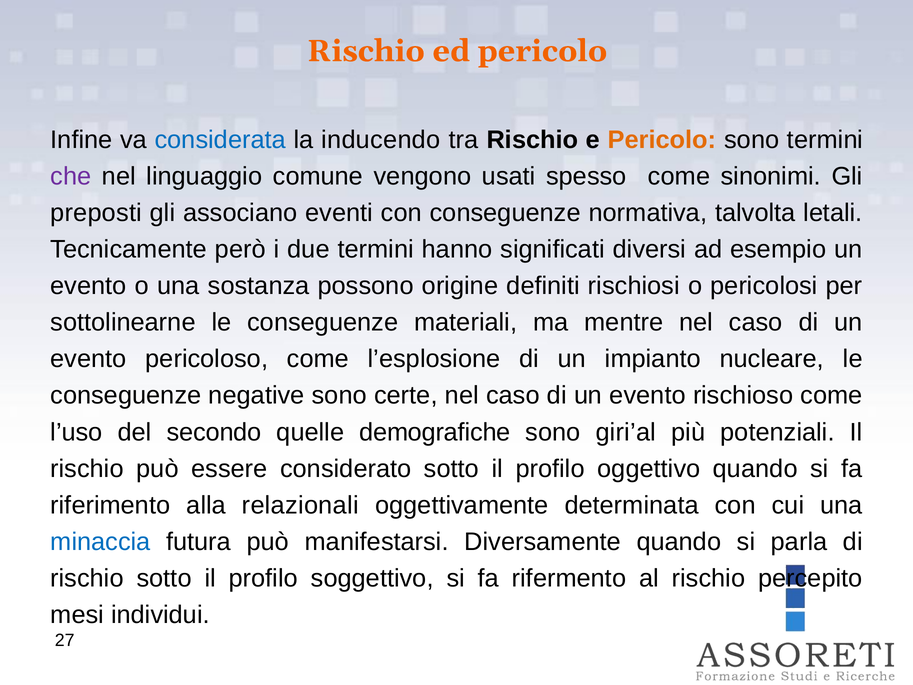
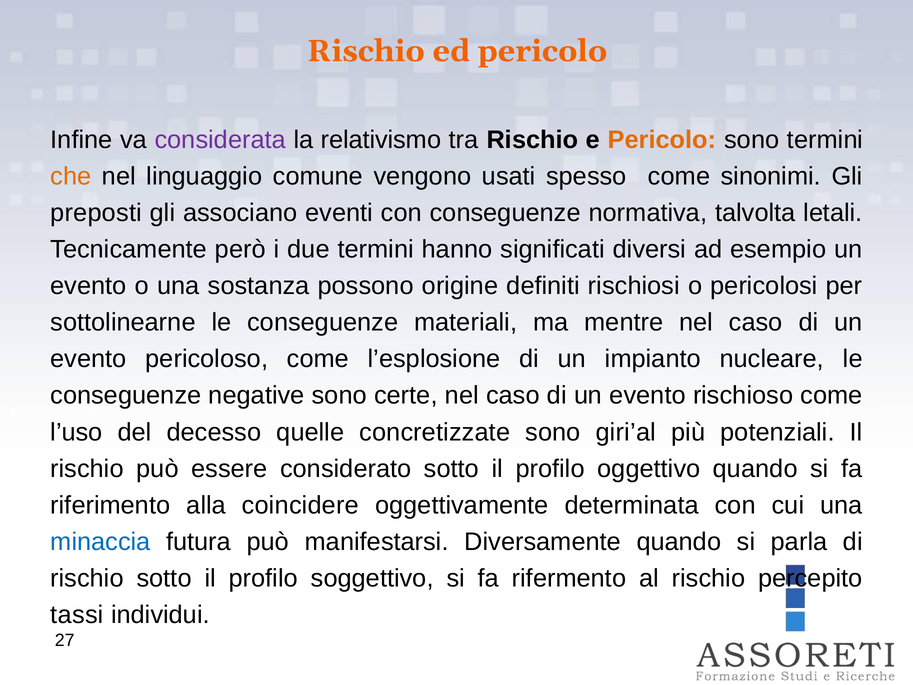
considerata colour: blue -> purple
inducendo: inducendo -> relativismo
che colour: purple -> orange
secondo: secondo -> decesso
demografiche: demografiche -> concretizzate
relazionali: relazionali -> coincidere
mesi: mesi -> tassi
